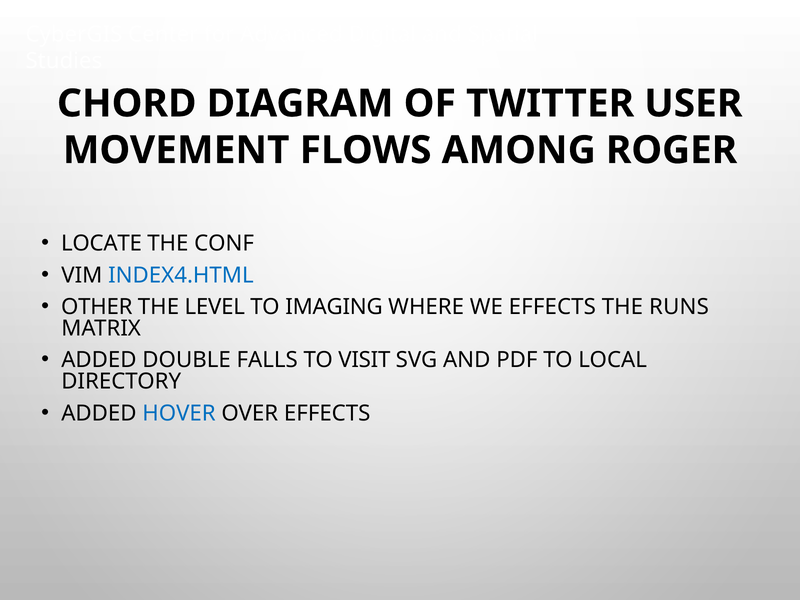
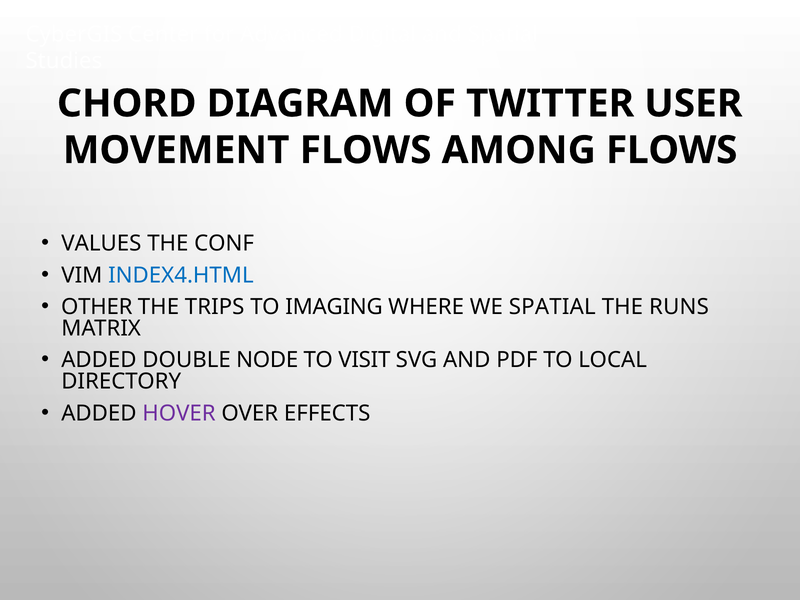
AMONG ROGER: ROGER -> FLOWS
LOCATE: LOCATE -> VALUES
LEVEL: LEVEL -> TRIPS
WE EFFECTS: EFFECTS -> SPATIAL
FALLS: FALLS -> NODE
HOVER colour: blue -> purple
